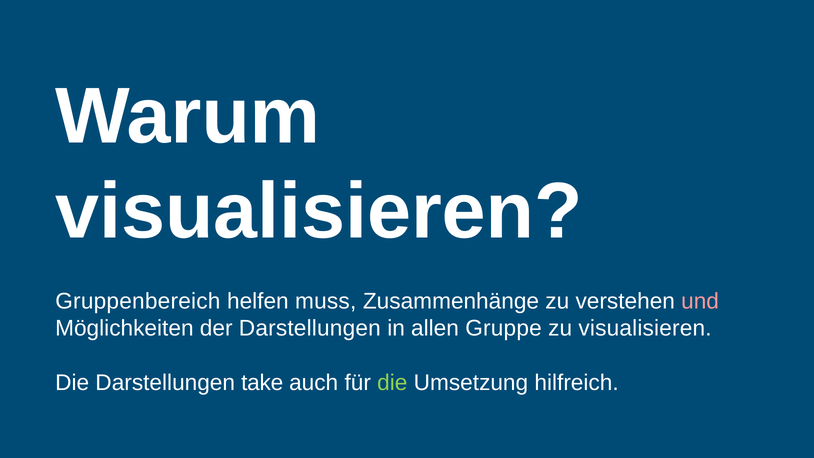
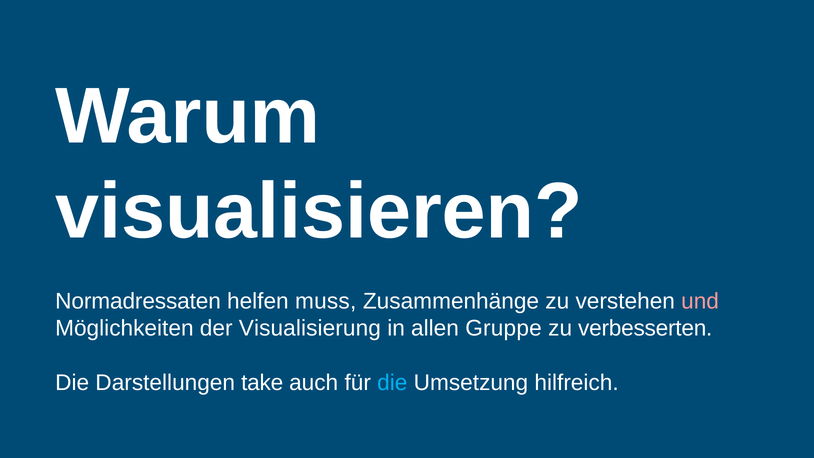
Gruppenbereich: Gruppenbereich -> Normadressaten
der Darstellungen: Darstellungen -> Visualisierung
zu visualisieren: visualisieren -> verbesserten
die at (392, 382) colour: light green -> light blue
